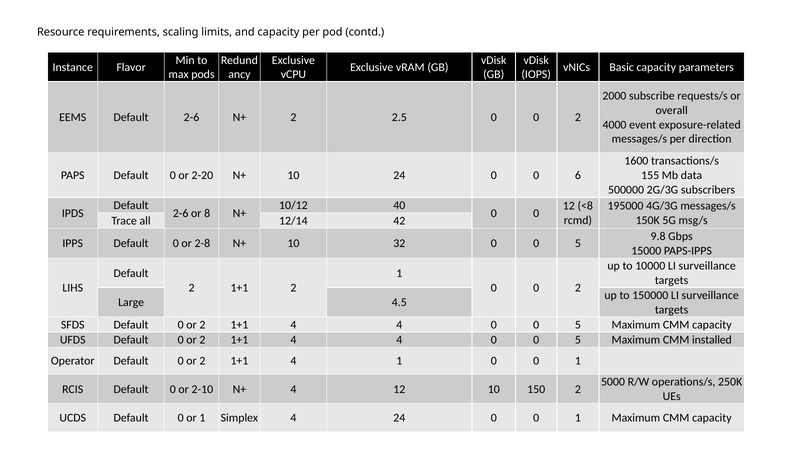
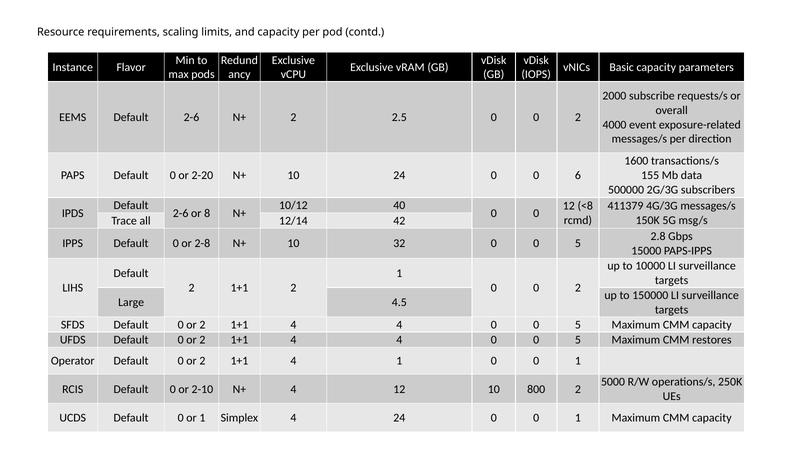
195000: 195000 -> 411379
9.8: 9.8 -> 2.8
installed: installed -> restores
150: 150 -> 800
